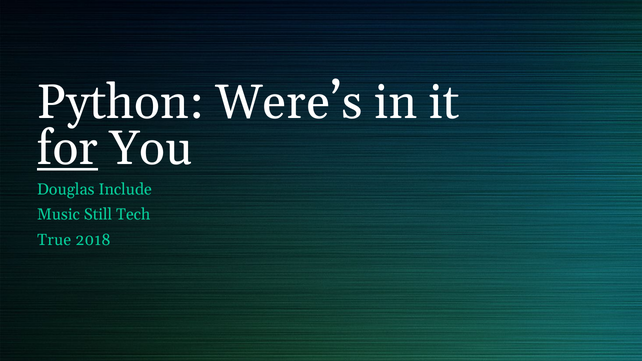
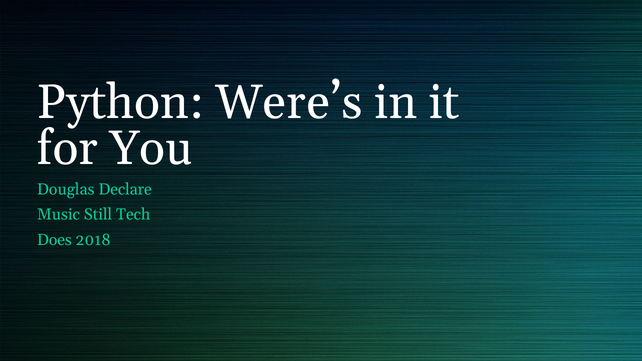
for underline: present -> none
Include: Include -> Declare
True: True -> Does
